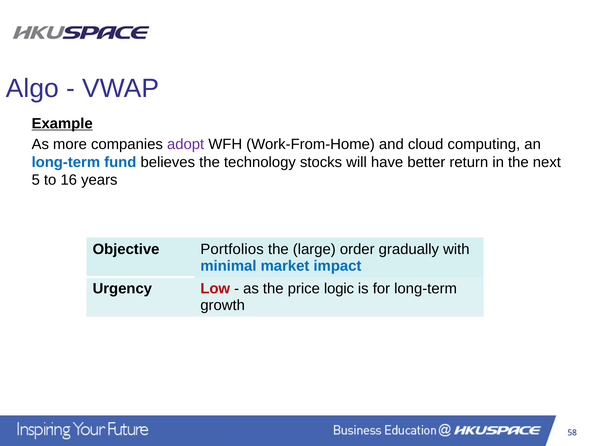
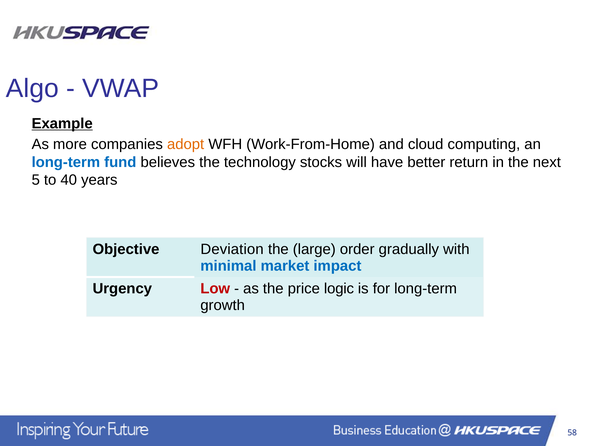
adopt colour: purple -> orange
16: 16 -> 40
Portfolios: Portfolios -> Deviation
